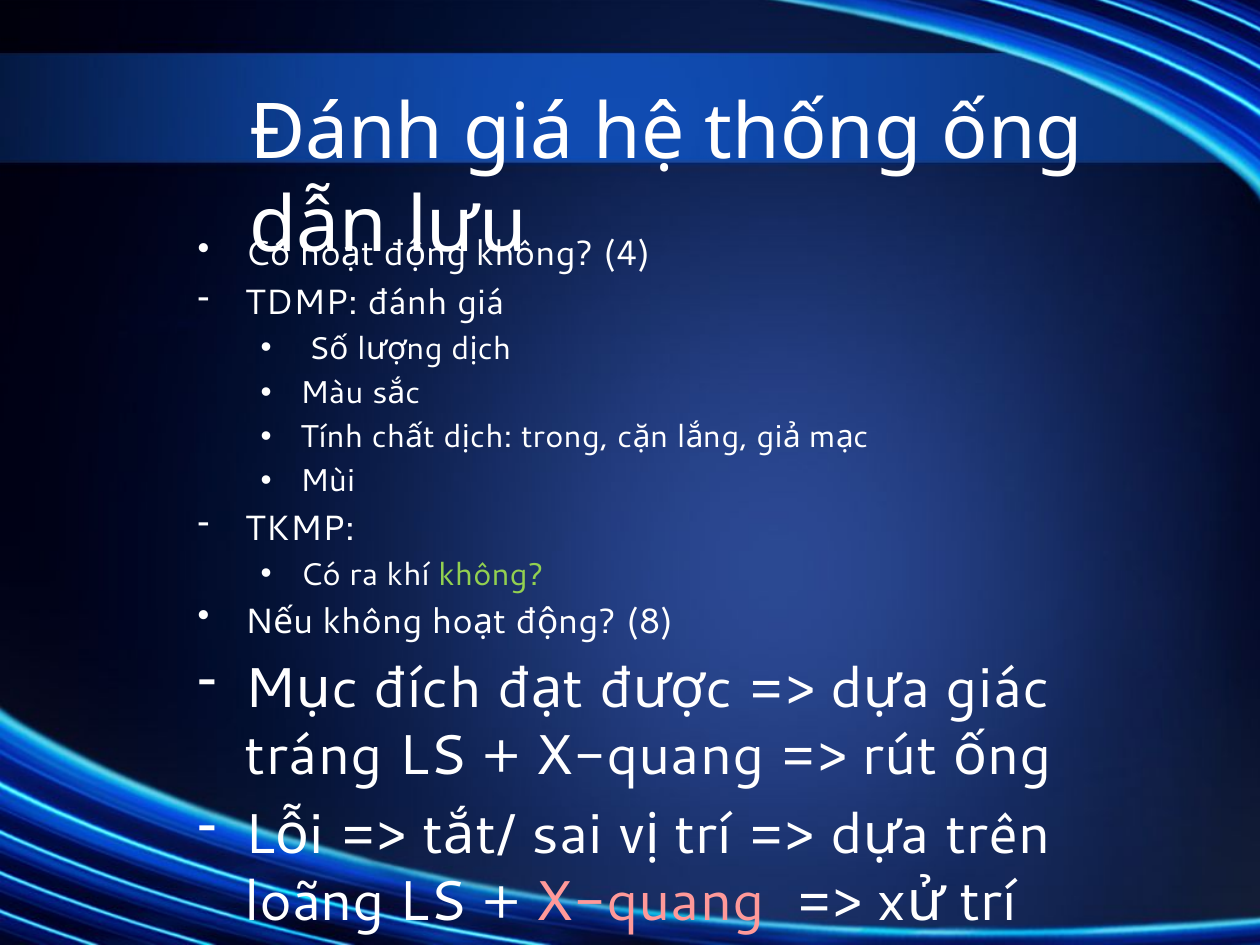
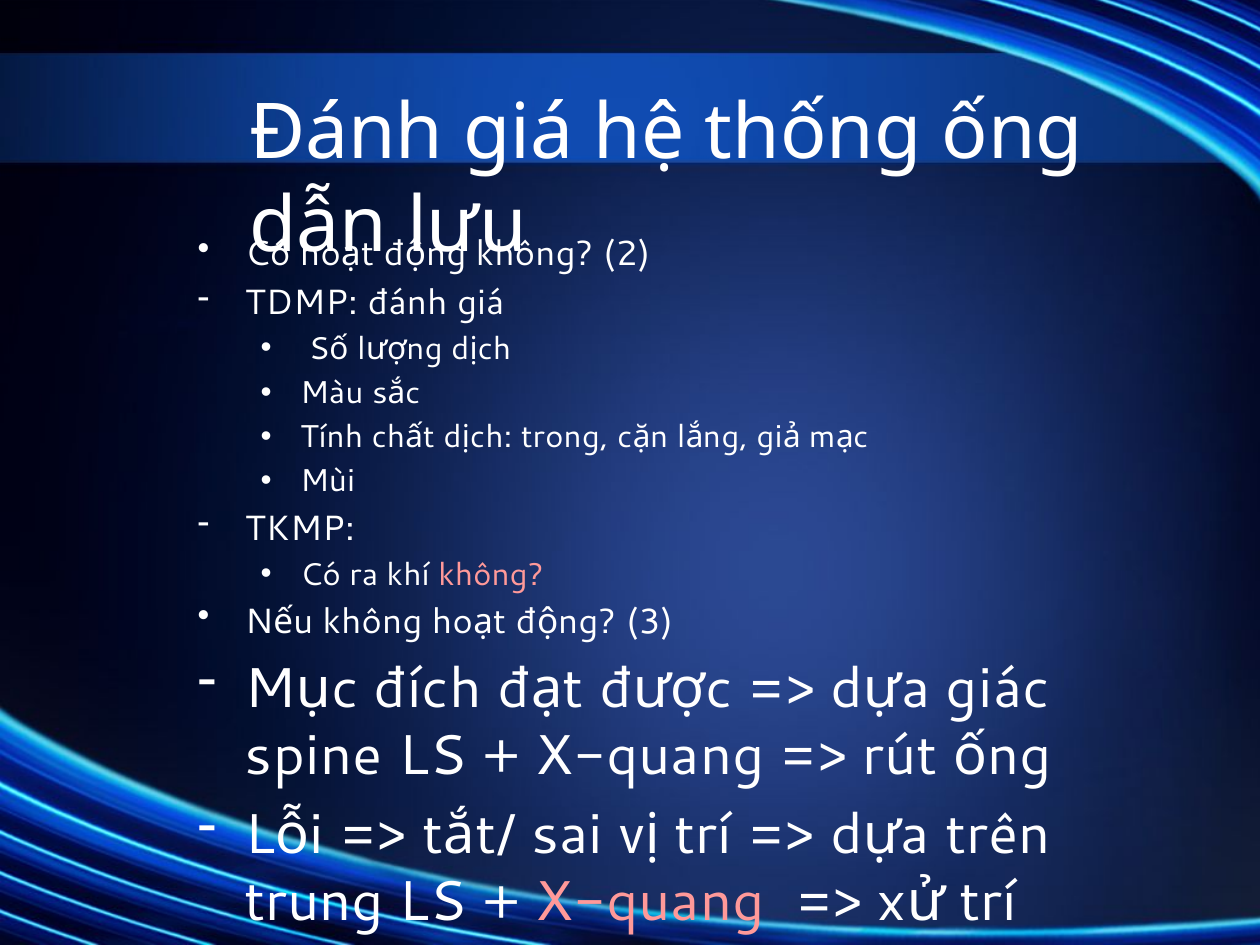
4: 4 -> 2
không at (491, 575) colour: light green -> pink
8: 8 -> 3
tráng: tráng -> spine
loãng: loãng -> trung
